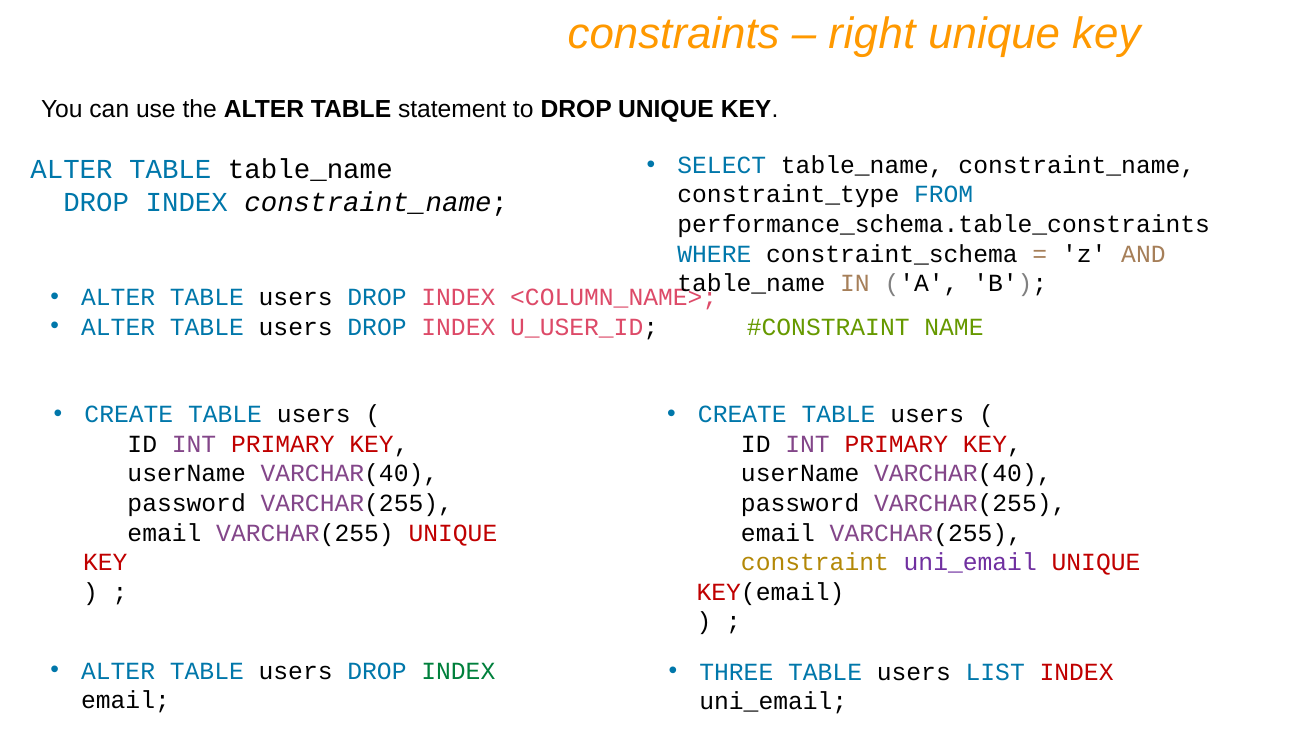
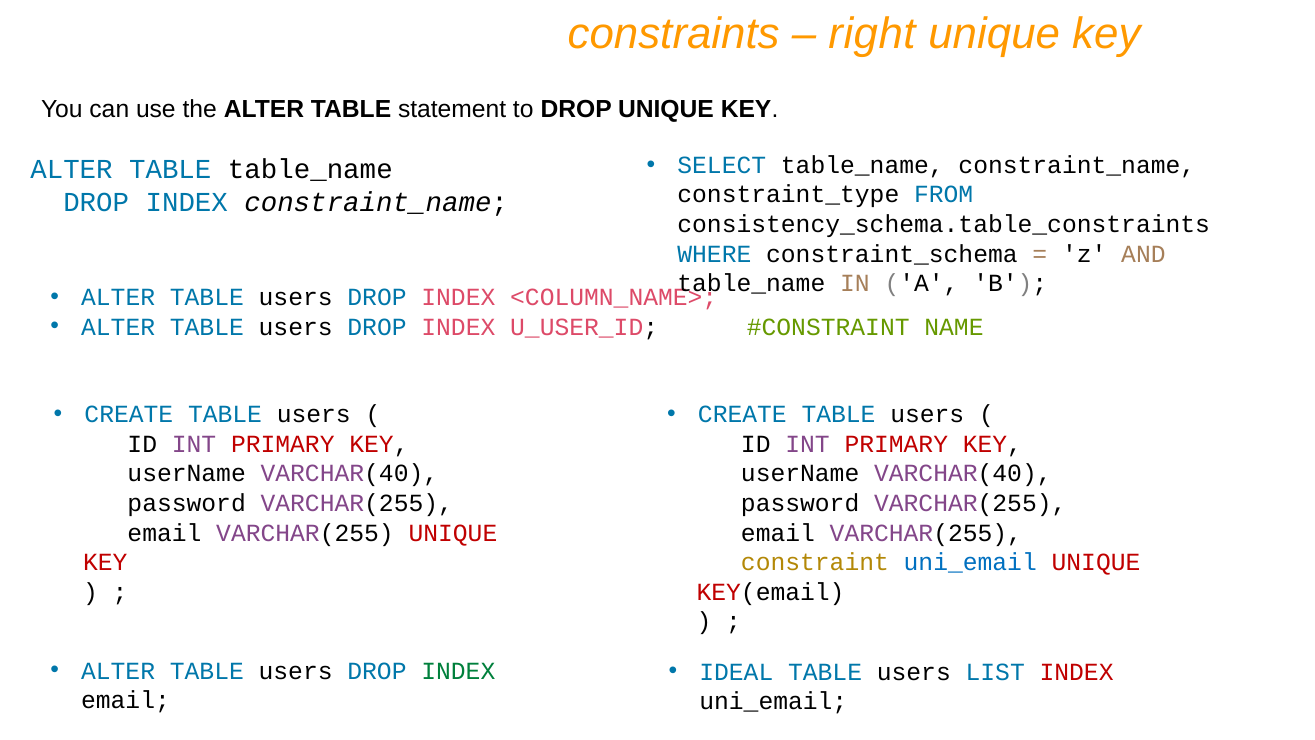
performance_schema.table_constraints: performance_schema.table_constraints -> consistency_schema.table_constraints
uni_email at (970, 562) colour: purple -> blue
THREE: THREE -> IDEAL
